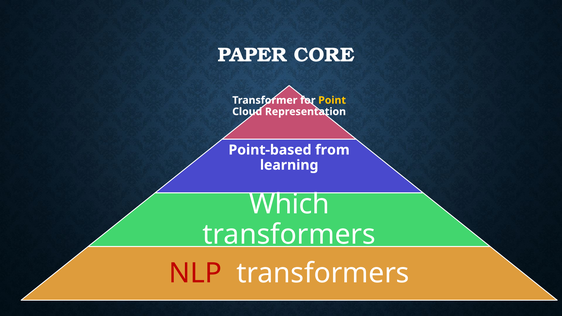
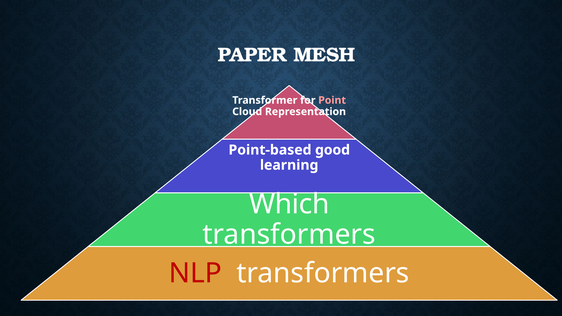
CORE: CORE -> MESH
Point colour: yellow -> pink
from: from -> good
